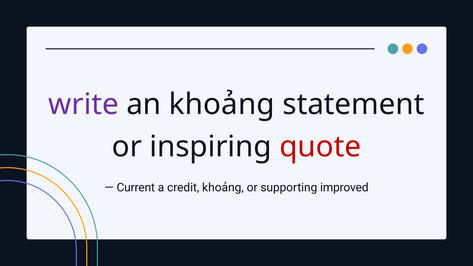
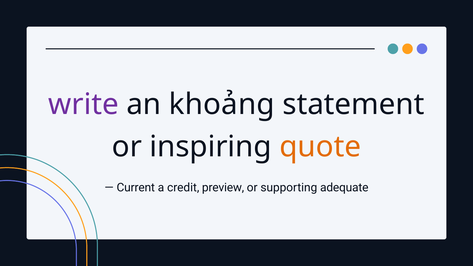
quote colour: red -> orange
credit khoảng: khoảng -> preview
improved: improved -> adequate
